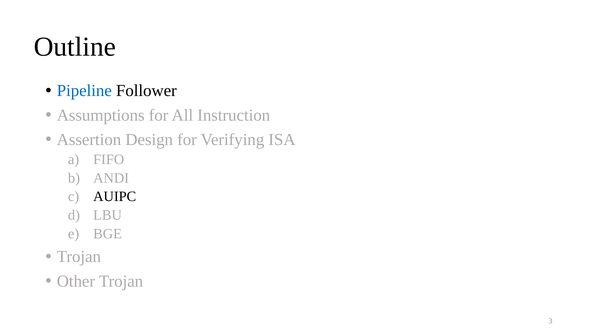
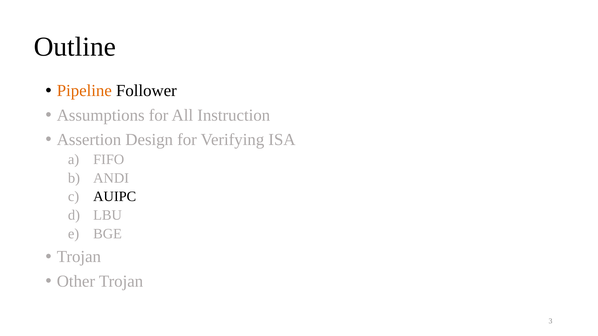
Pipeline colour: blue -> orange
